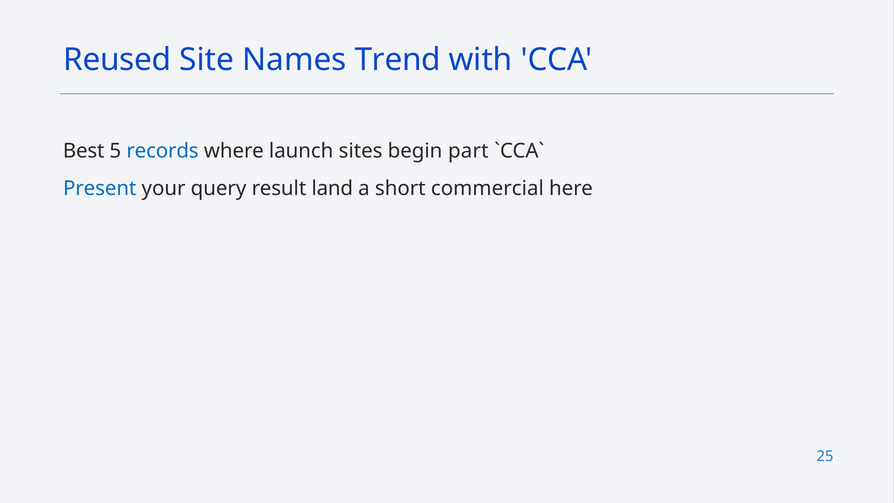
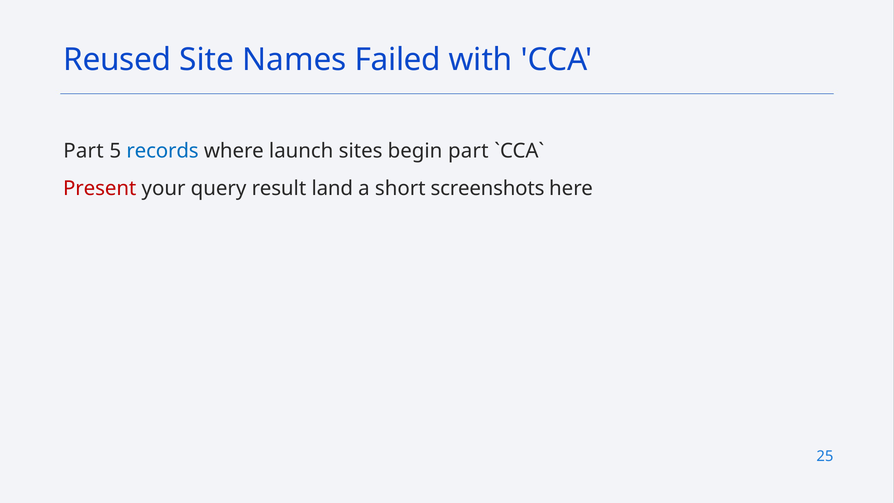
Trend: Trend -> Failed
Best at (84, 151): Best -> Part
Present colour: blue -> red
commercial: commercial -> screenshots
